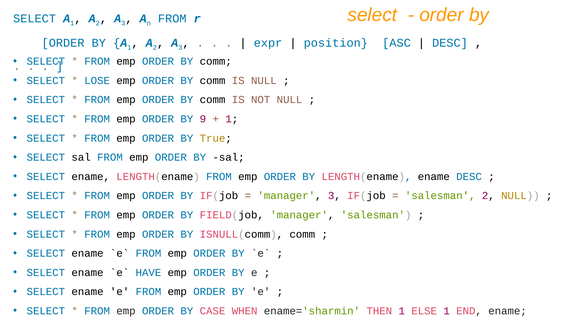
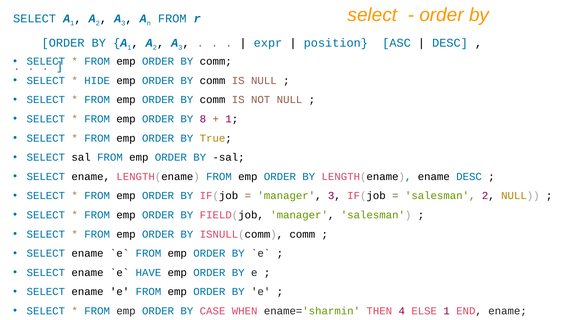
LOSE: LOSE -> HIDE
9: 9 -> 8
THEN 1: 1 -> 4
